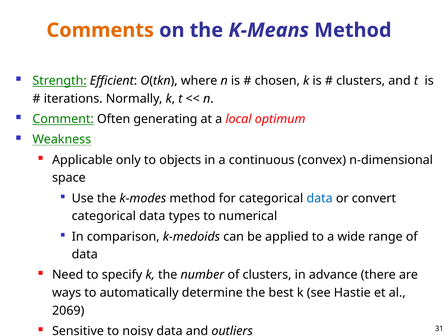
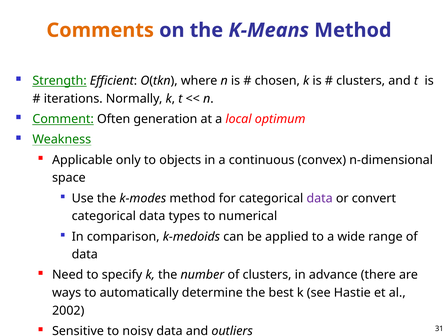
generating: generating -> generation
data at (320, 198) colour: blue -> purple
2069: 2069 -> 2002
